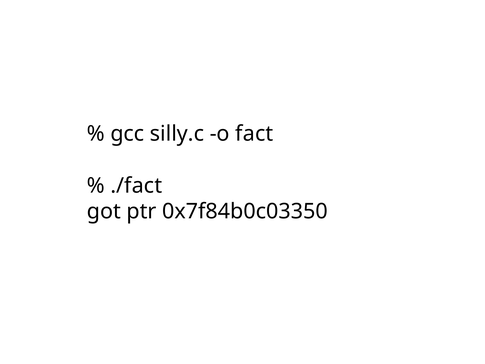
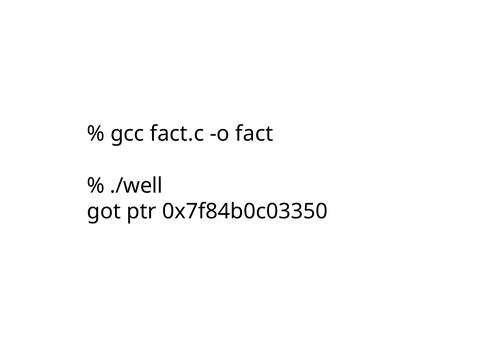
silly.c: silly.c -> fact.c
./fact: ./fact -> ./well
